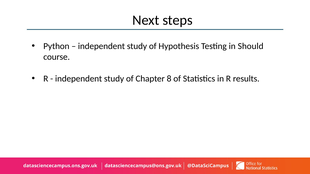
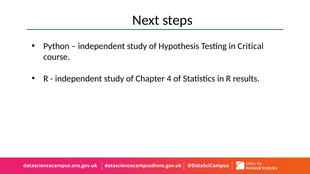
Should: Should -> Critical
8: 8 -> 4
